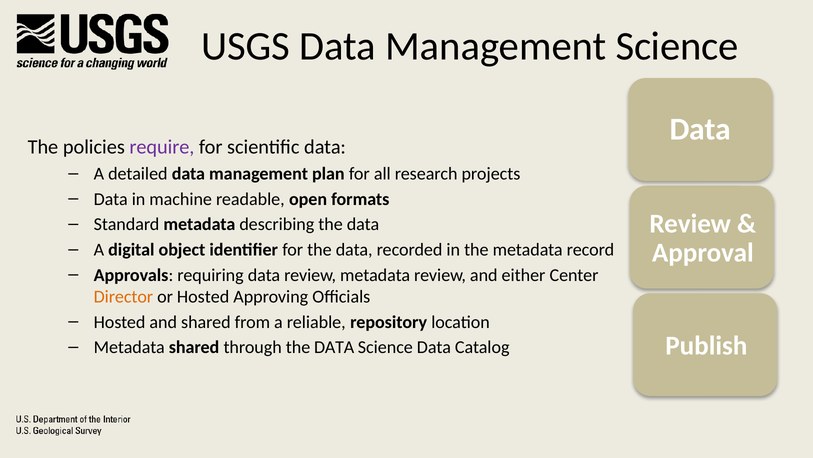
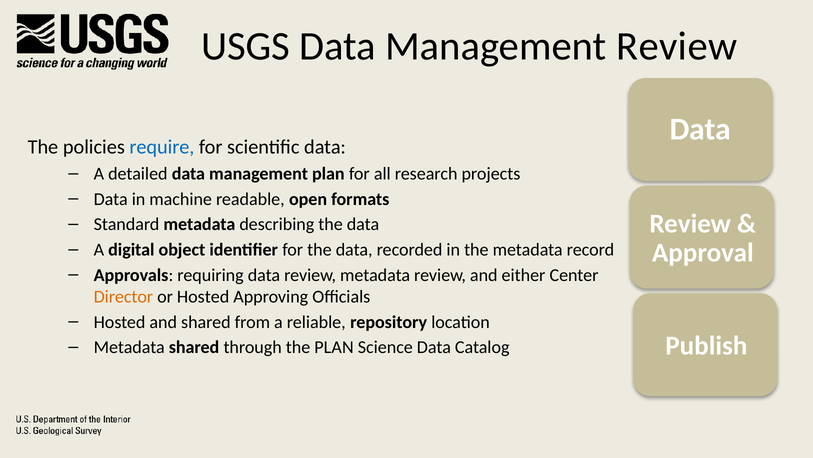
Management Science: Science -> Review
require colour: purple -> blue
through the DATA: DATA -> PLAN
